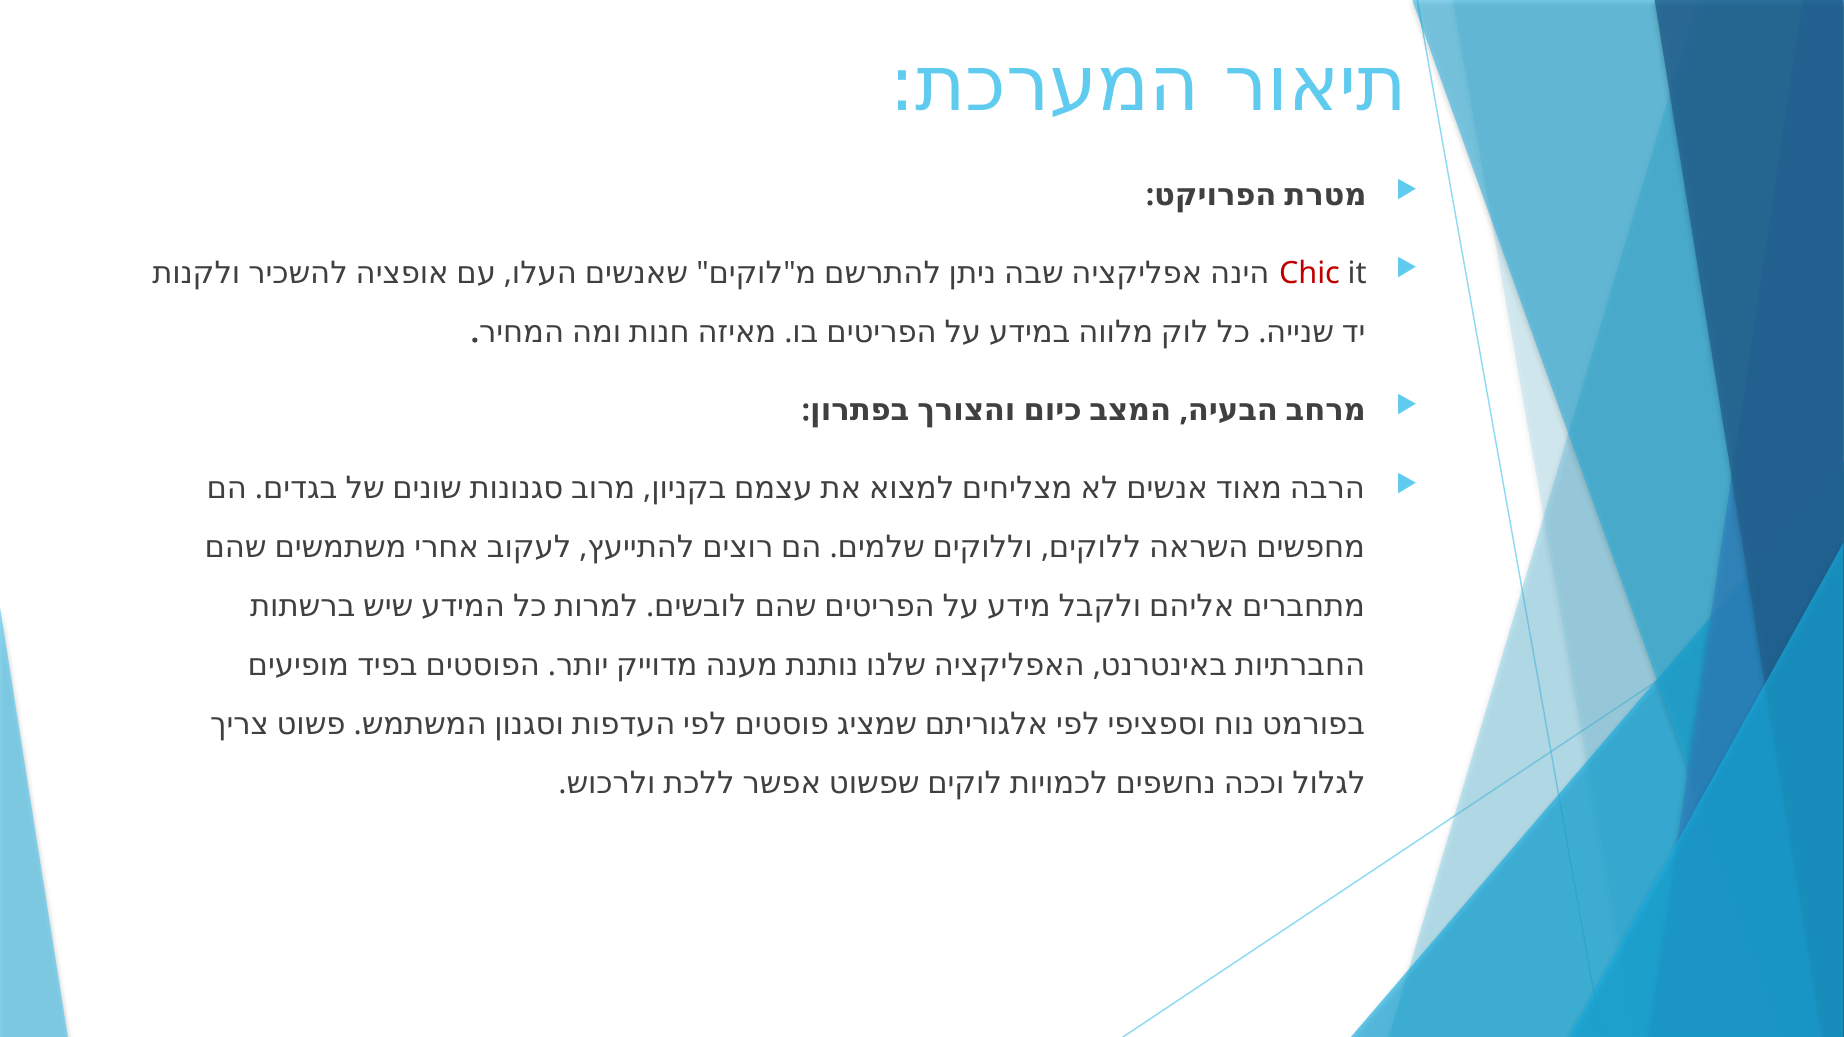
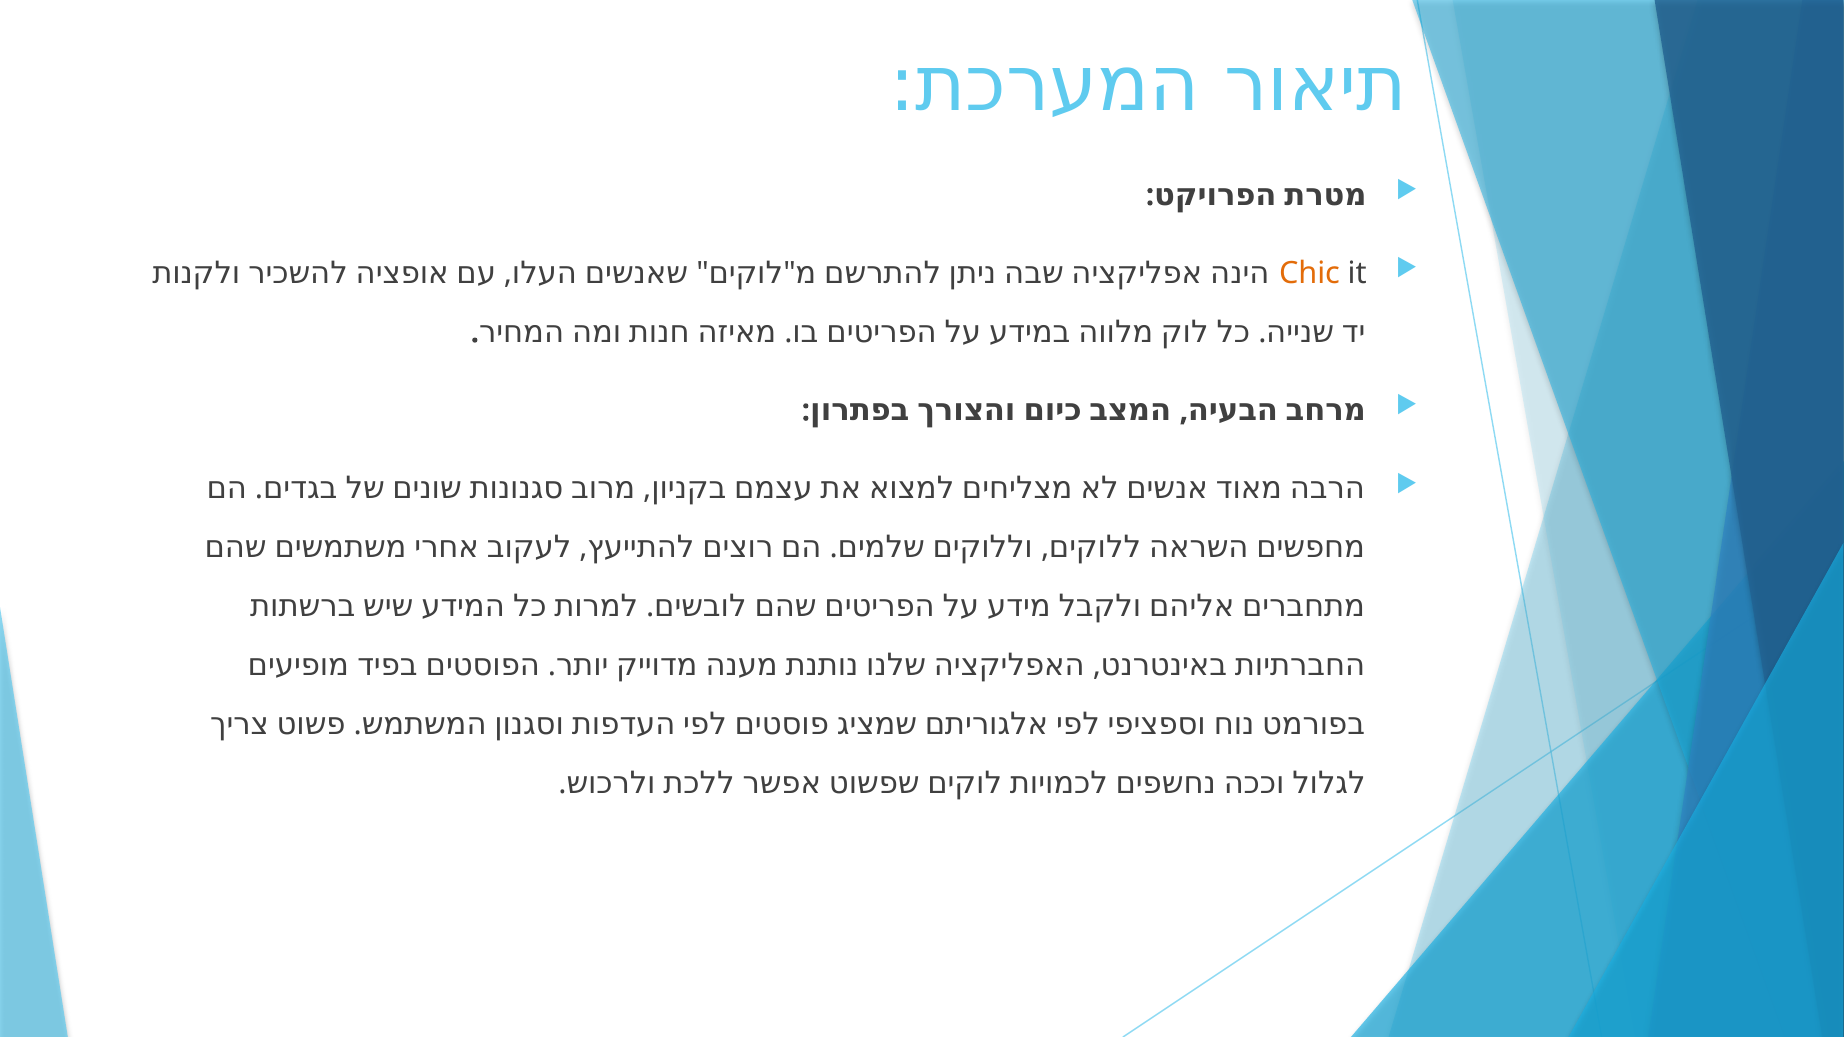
Chic colour: red -> orange
